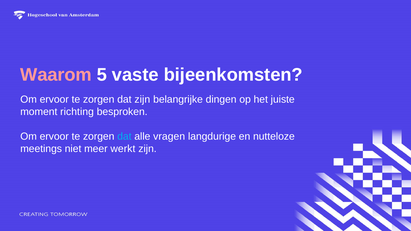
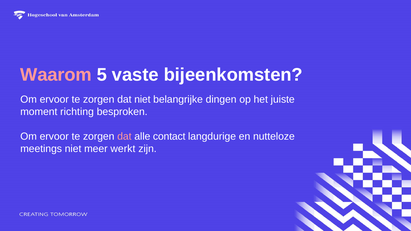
dat zijn: zijn -> niet
dat at (124, 137) colour: light blue -> pink
vragen: vragen -> contact
